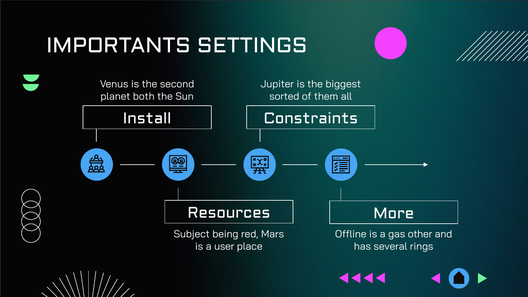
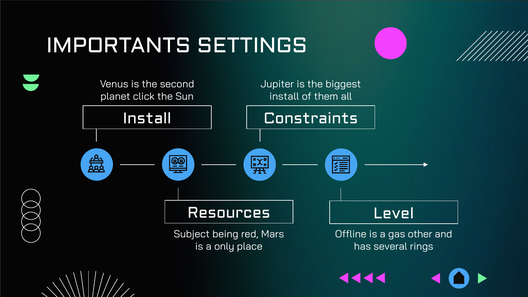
both: both -> click
sorted at (284, 96): sorted -> install
More: More -> Level
user: user -> only
